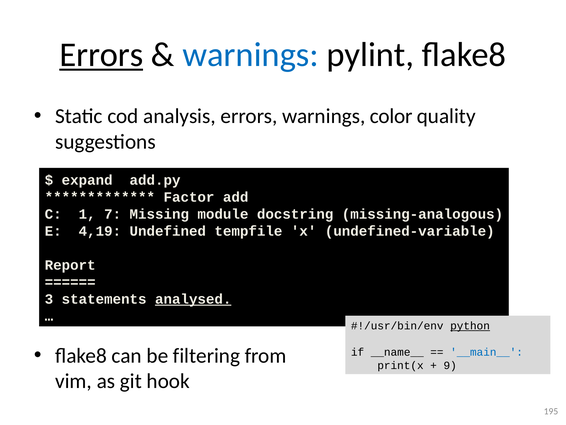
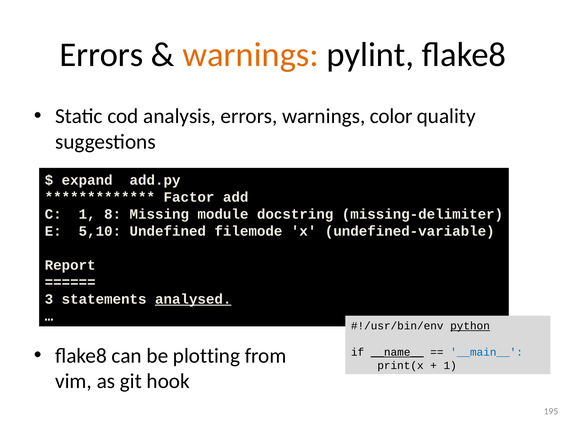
Errors at (101, 55) underline: present -> none
warnings at (250, 55) colour: blue -> orange
7: 7 -> 8
missing-analogous: missing-analogous -> missing-delimiter
4,19: 4,19 -> 5,10
tempfile: tempfile -> filemode
filtering: filtering -> plotting
__name__ underline: none -> present
9 at (450, 365): 9 -> 1
